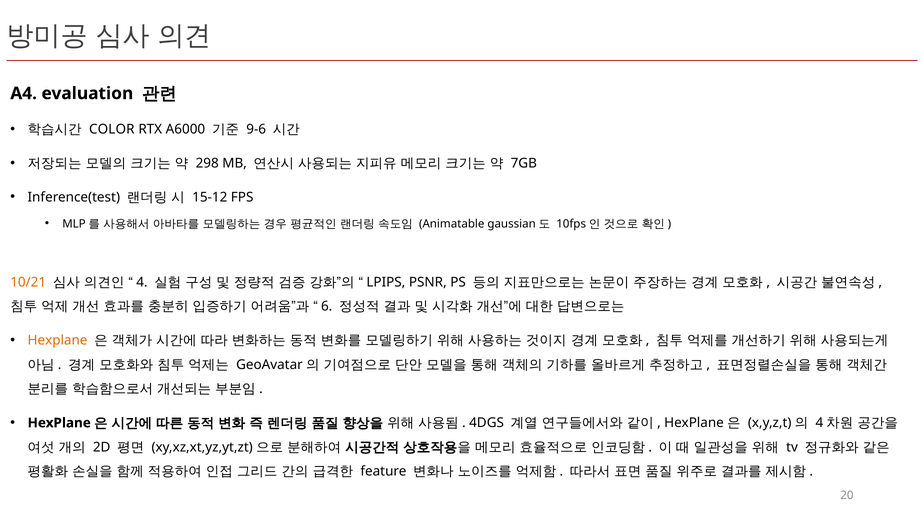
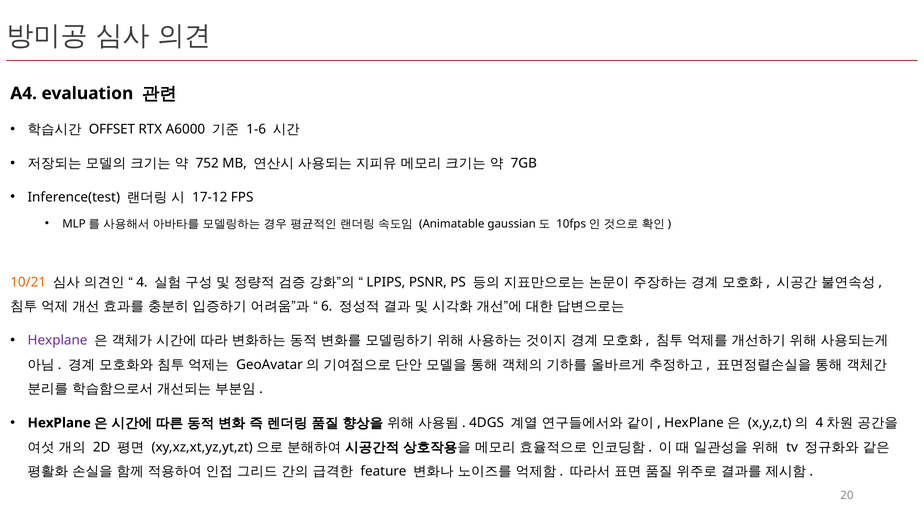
COLOR: COLOR -> OFFSET
9-6: 9-6 -> 1-6
298: 298 -> 752
15-12: 15-12 -> 17-12
Hexplane at (58, 340) colour: orange -> purple
